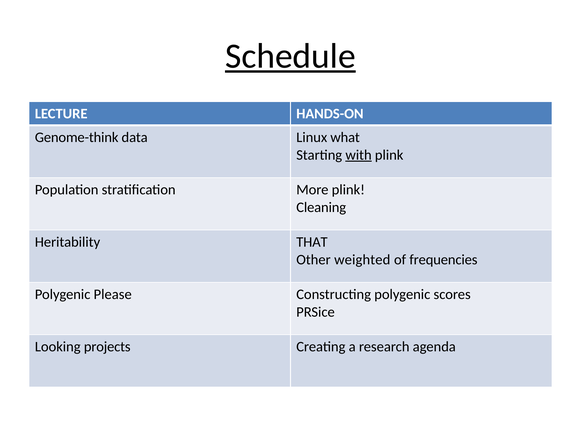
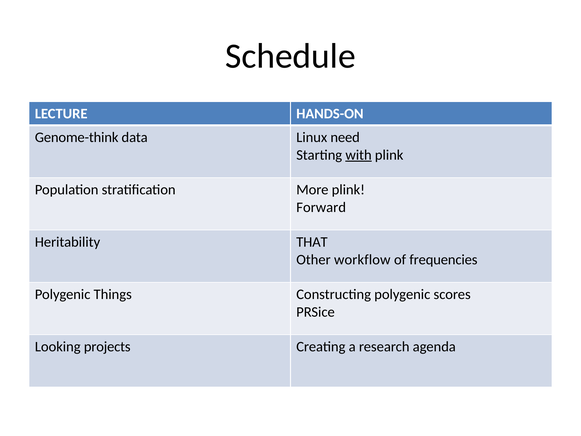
Schedule underline: present -> none
what: what -> need
Cleaning: Cleaning -> Forward
weighted: weighted -> workflow
Please: Please -> Things
